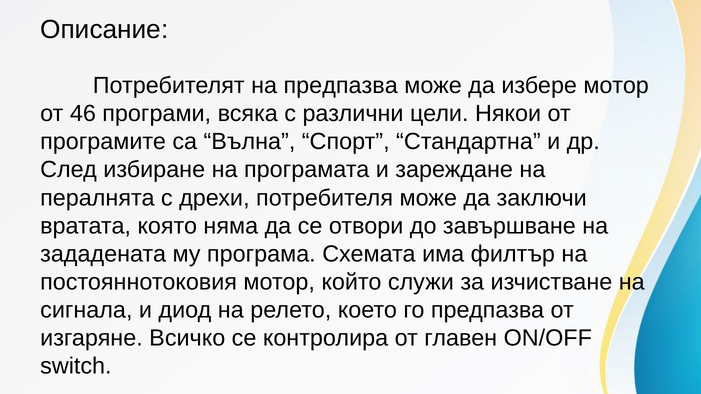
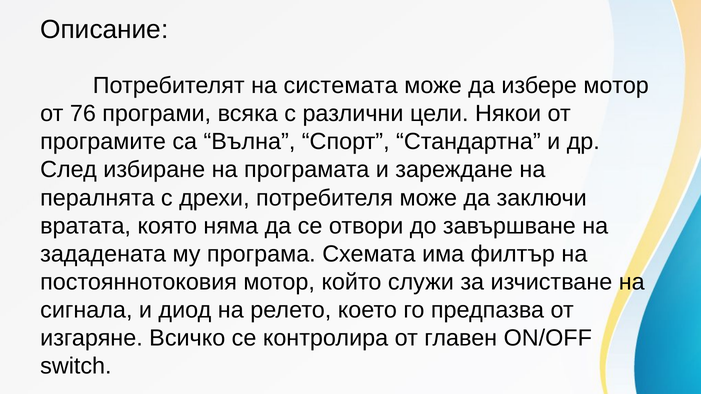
на предпазва: предпазва -> системата
46: 46 -> 76
